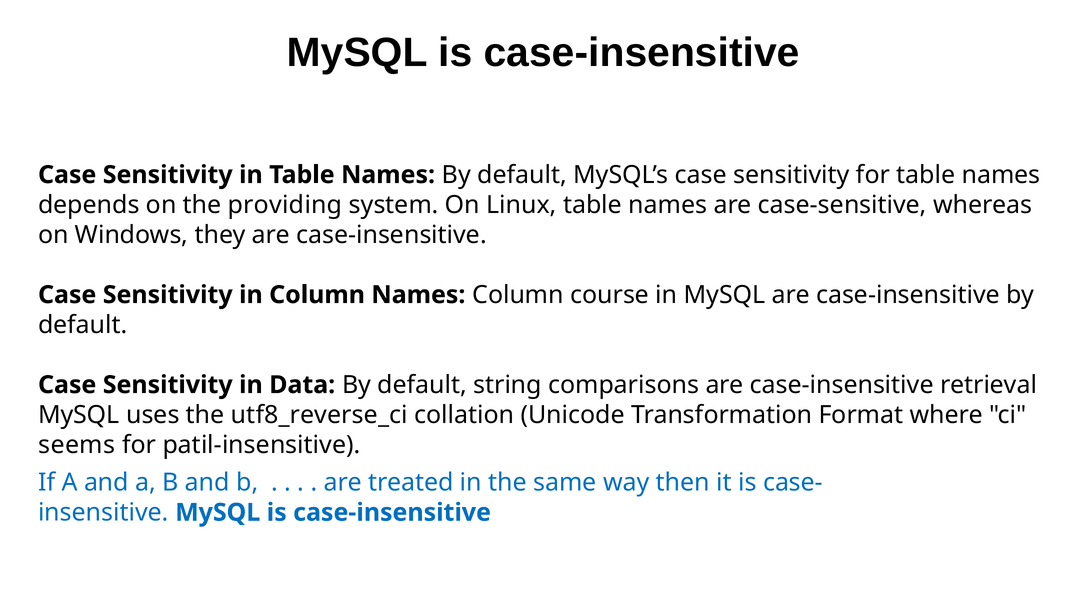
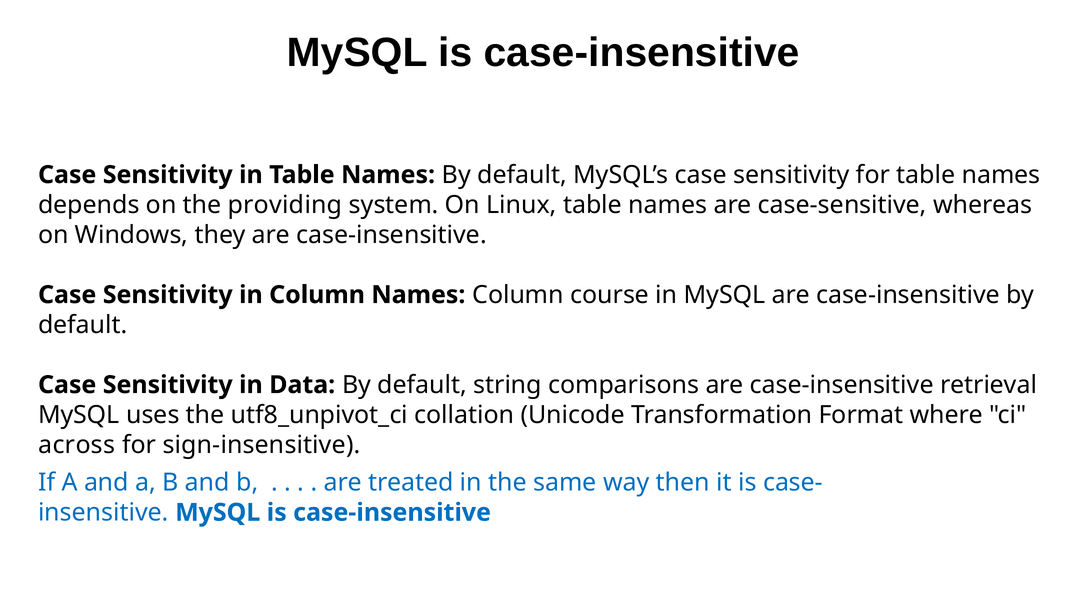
utf8_reverse_ci: utf8_reverse_ci -> utf8_unpivot_ci
seems: seems -> across
patil-insensitive: patil-insensitive -> sign-insensitive
